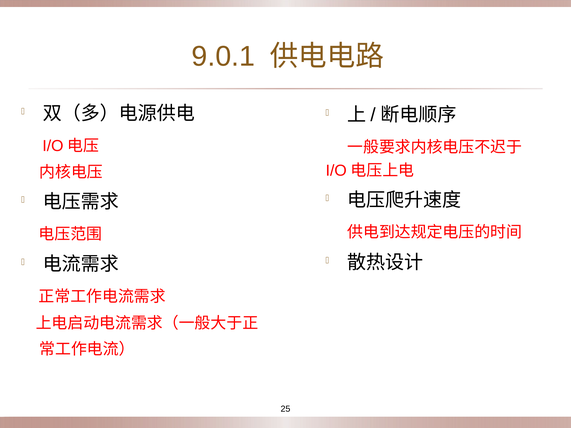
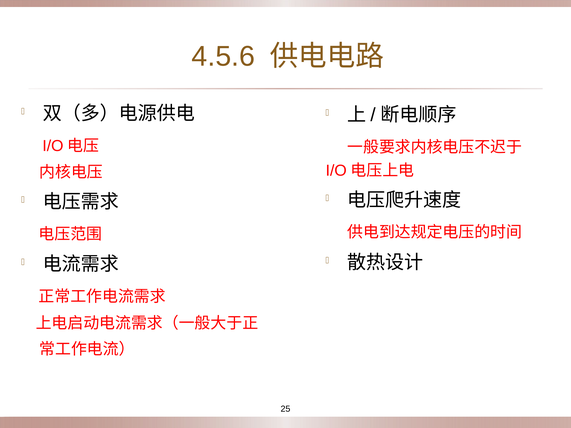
9.0.1: 9.0.1 -> 4.5.6
